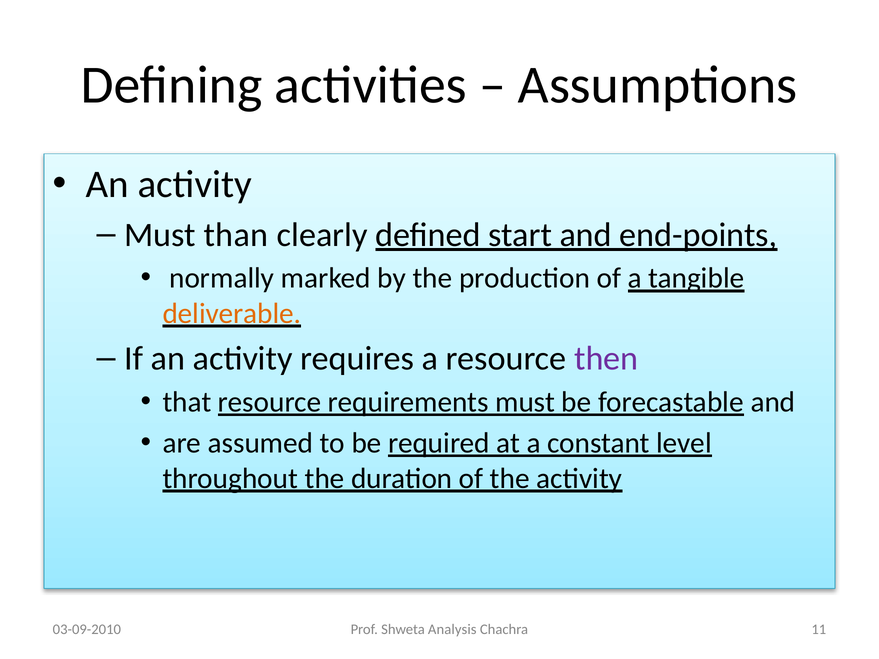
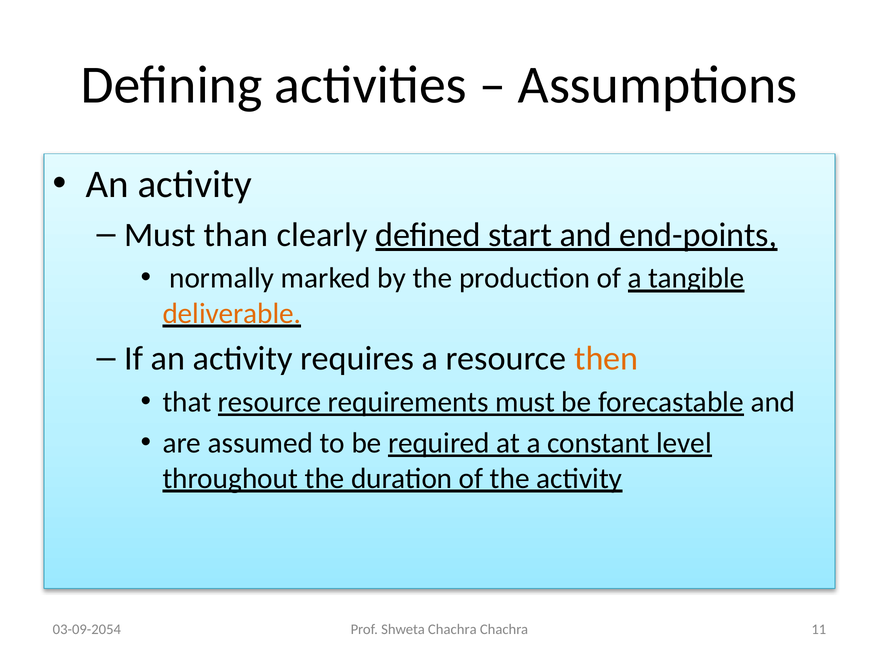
then colour: purple -> orange
03-09-2010: 03-09-2010 -> 03-09-2054
Shweta Analysis: Analysis -> Chachra
